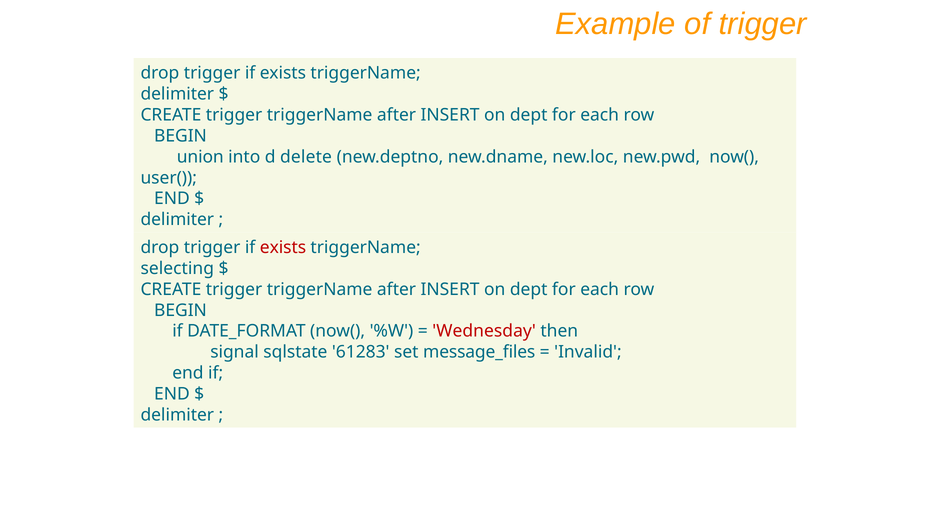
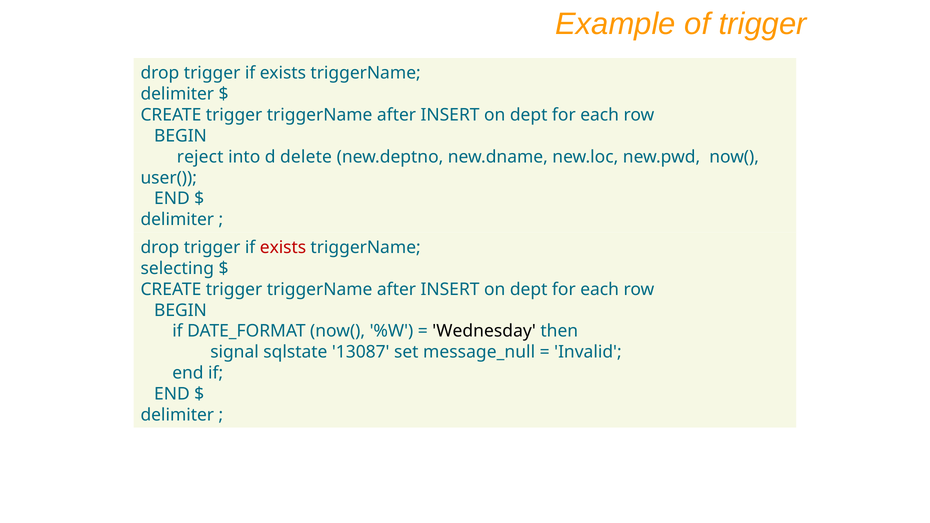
union: union -> reject
Wednesday colour: red -> black
61283: 61283 -> 13087
message_files: message_files -> message_null
